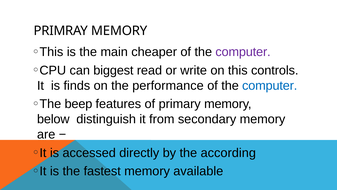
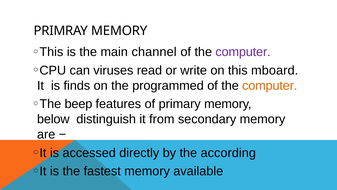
cheaper: cheaper -> channel
biggest: biggest -> viruses
controls: controls -> mboard
performance: performance -> programmed
computer at (270, 85) colour: blue -> orange
